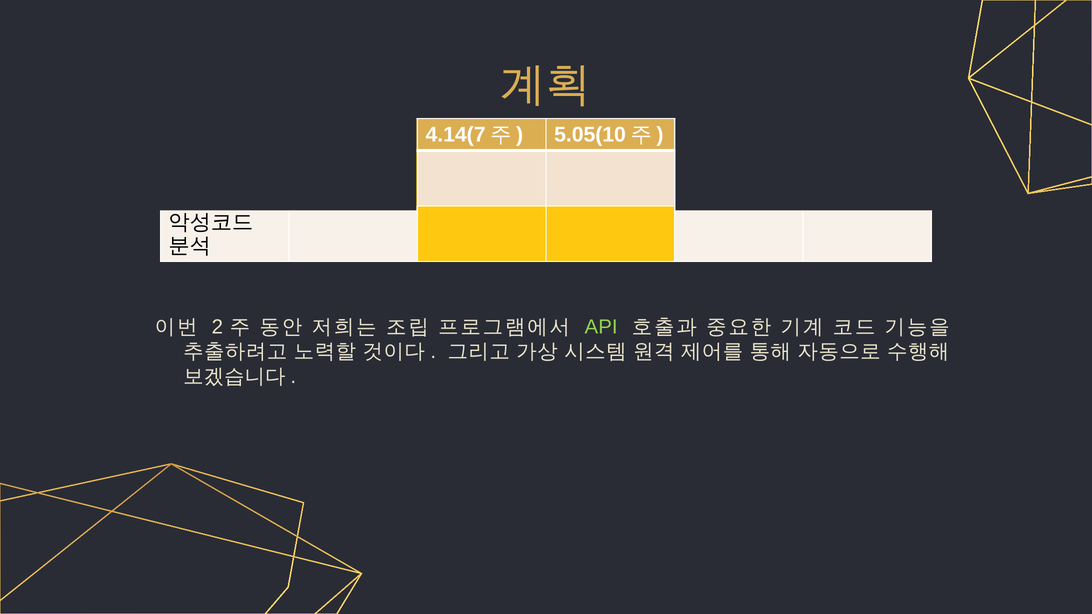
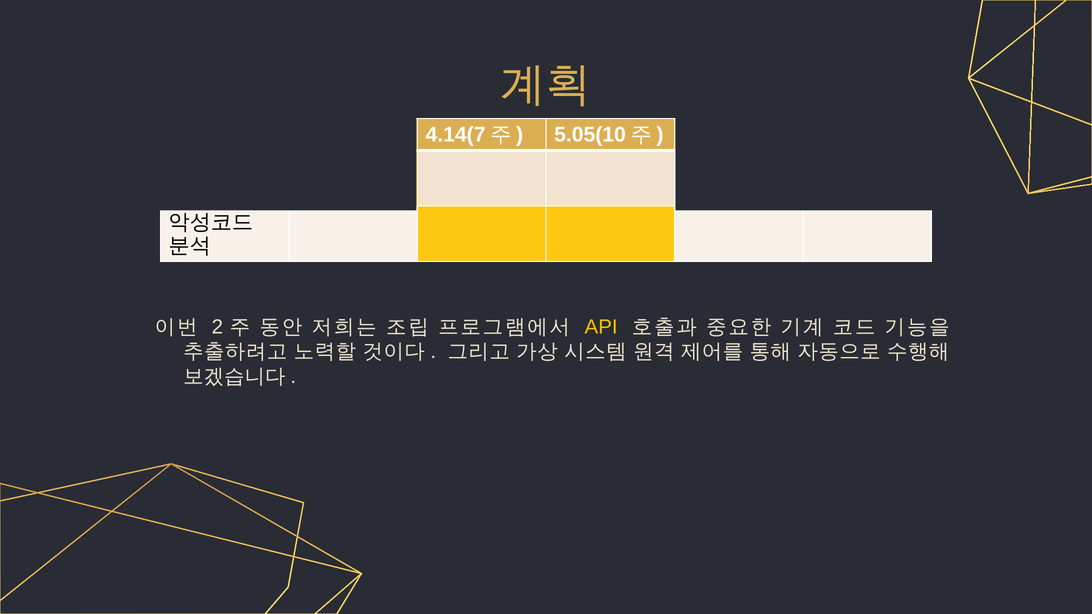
API colour: light green -> yellow
